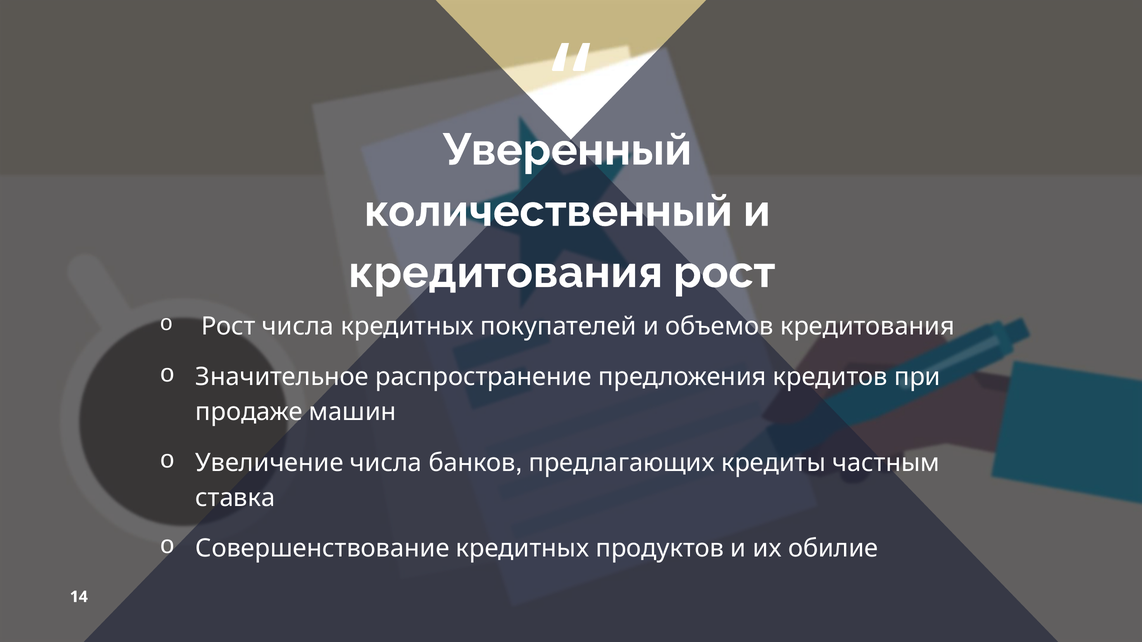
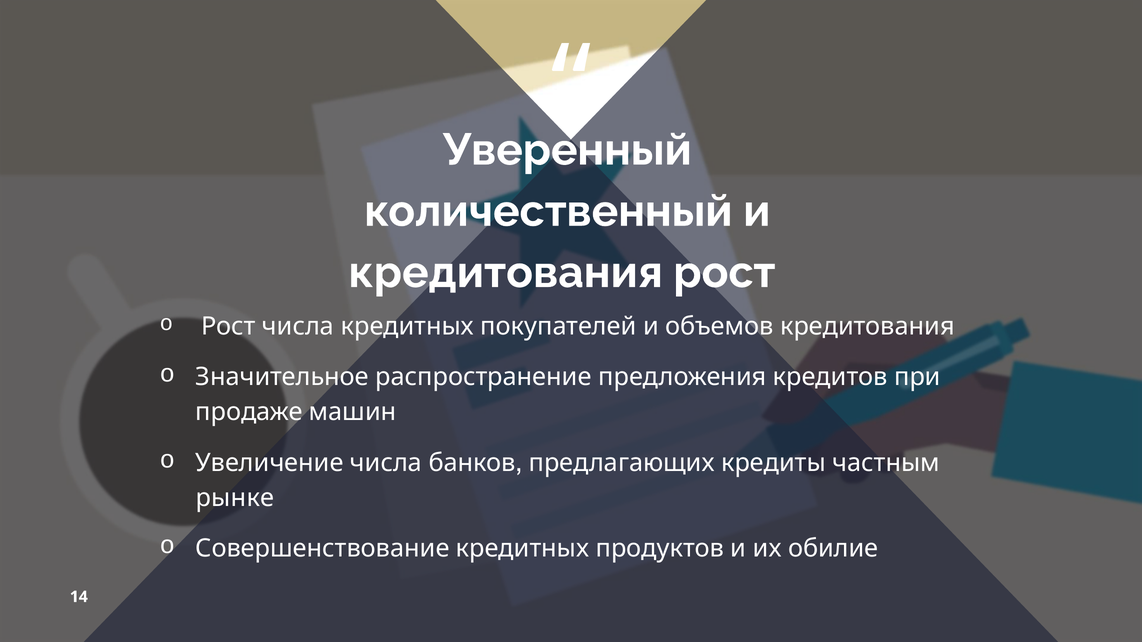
ставка: ставка -> рынке
